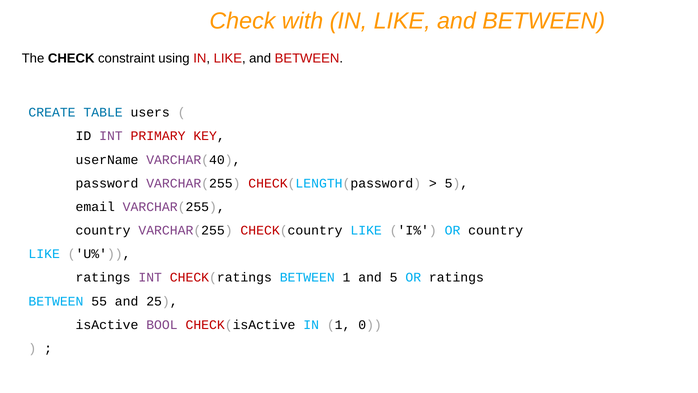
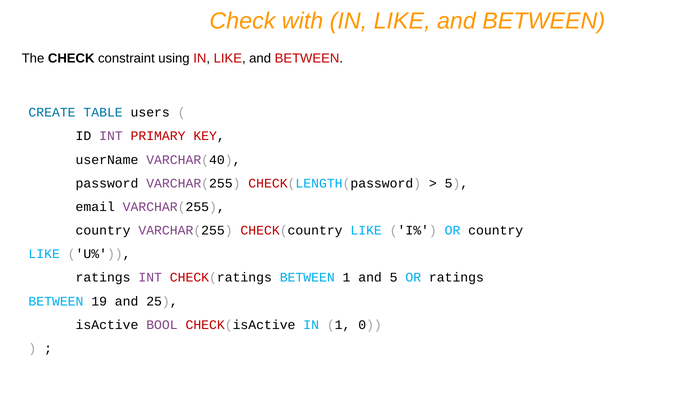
55: 55 -> 19
